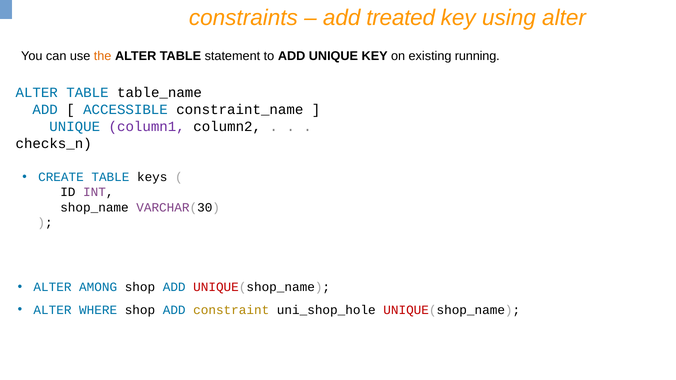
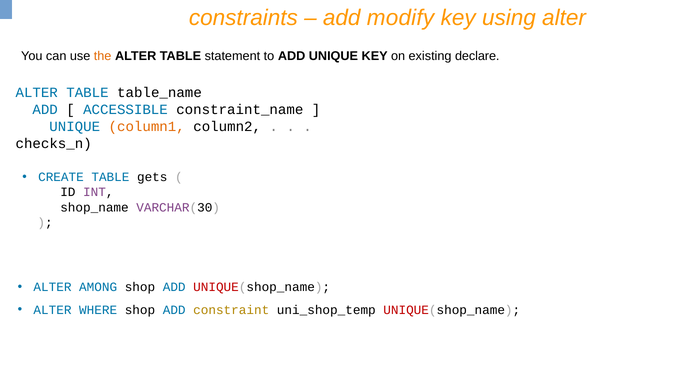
treated: treated -> modify
running: running -> declare
column1 colour: purple -> orange
keys: keys -> gets
uni_shop_hole: uni_shop_hole -> uni_shop_temp
